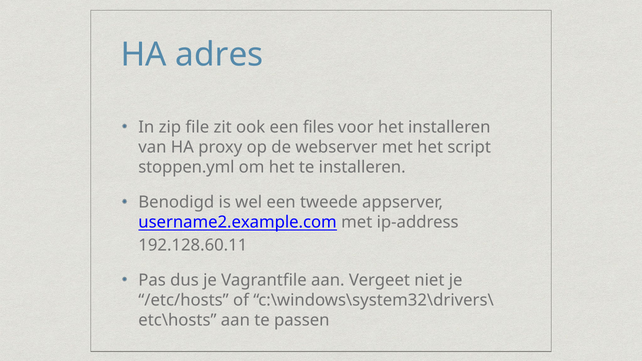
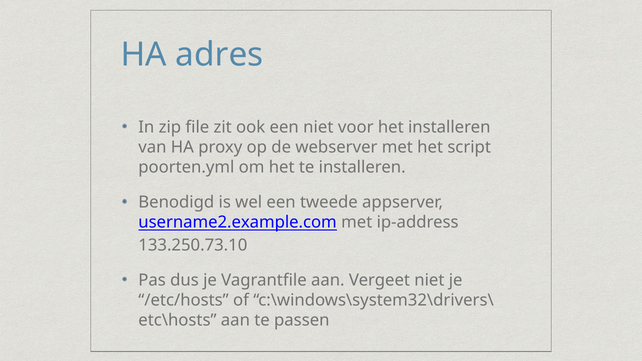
een files: files -> niet
stoppen.yml: stoppen.yml -> poorten.yml
192.128.60.11: 192.128.60.11 -> 133.250.73.10
